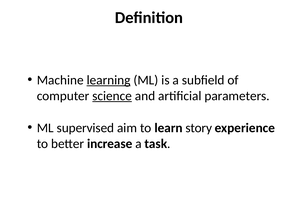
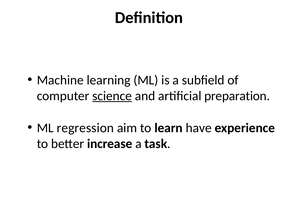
learning underline: present -> none
parameters: parameters -> preparation
supervised: supervised -> regression
story: story -> have
